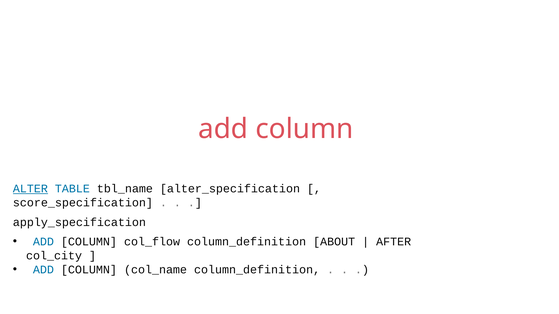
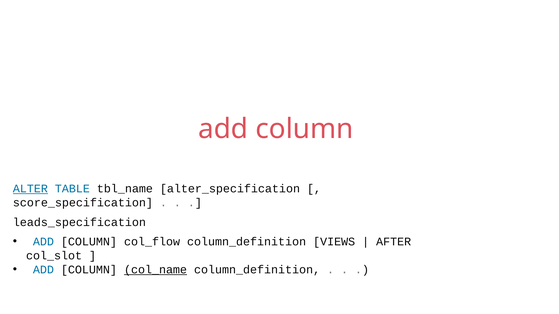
apply_specification: apply_specification -> leads_specification
ABOUT: ABOUT -> VIEWS
col_city: col_city -> col_slot
col_name underline: none -> present
